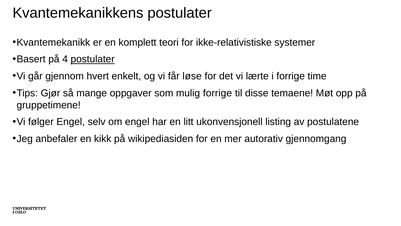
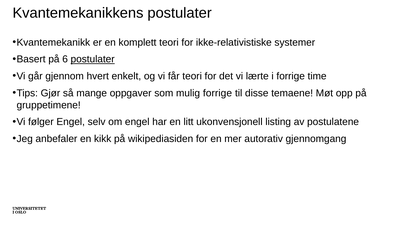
4: 4 -> 6
får løse: løse -> teori
